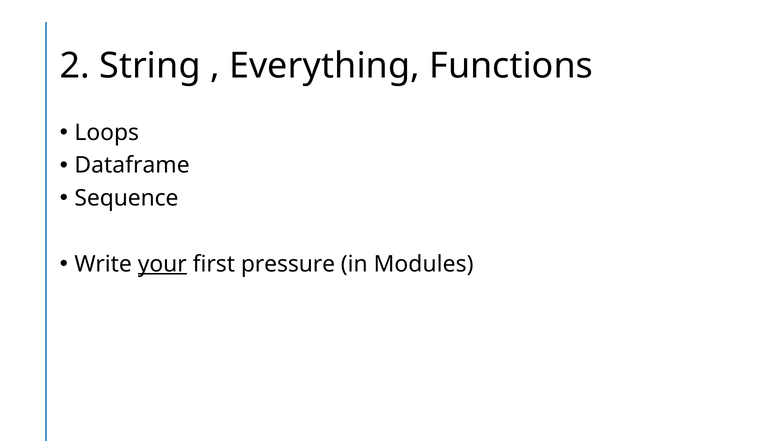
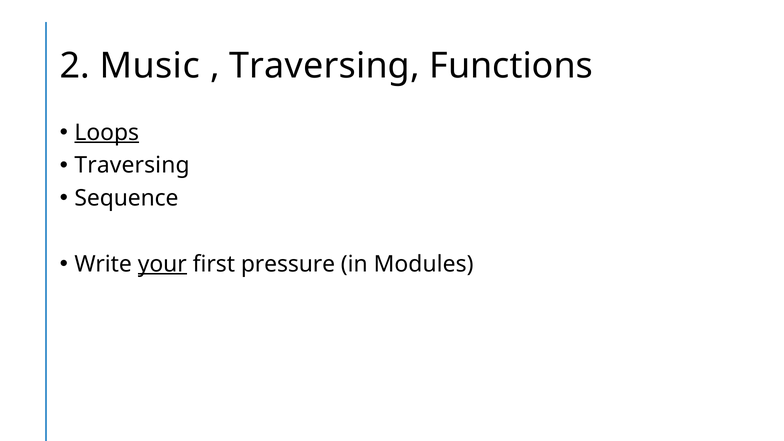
String: String -> Music
Everything at (325, 66): Everything -> Traversing
Loops underline: none -> present
Dataframe at (132, 165): Dataframe -> Traversing
